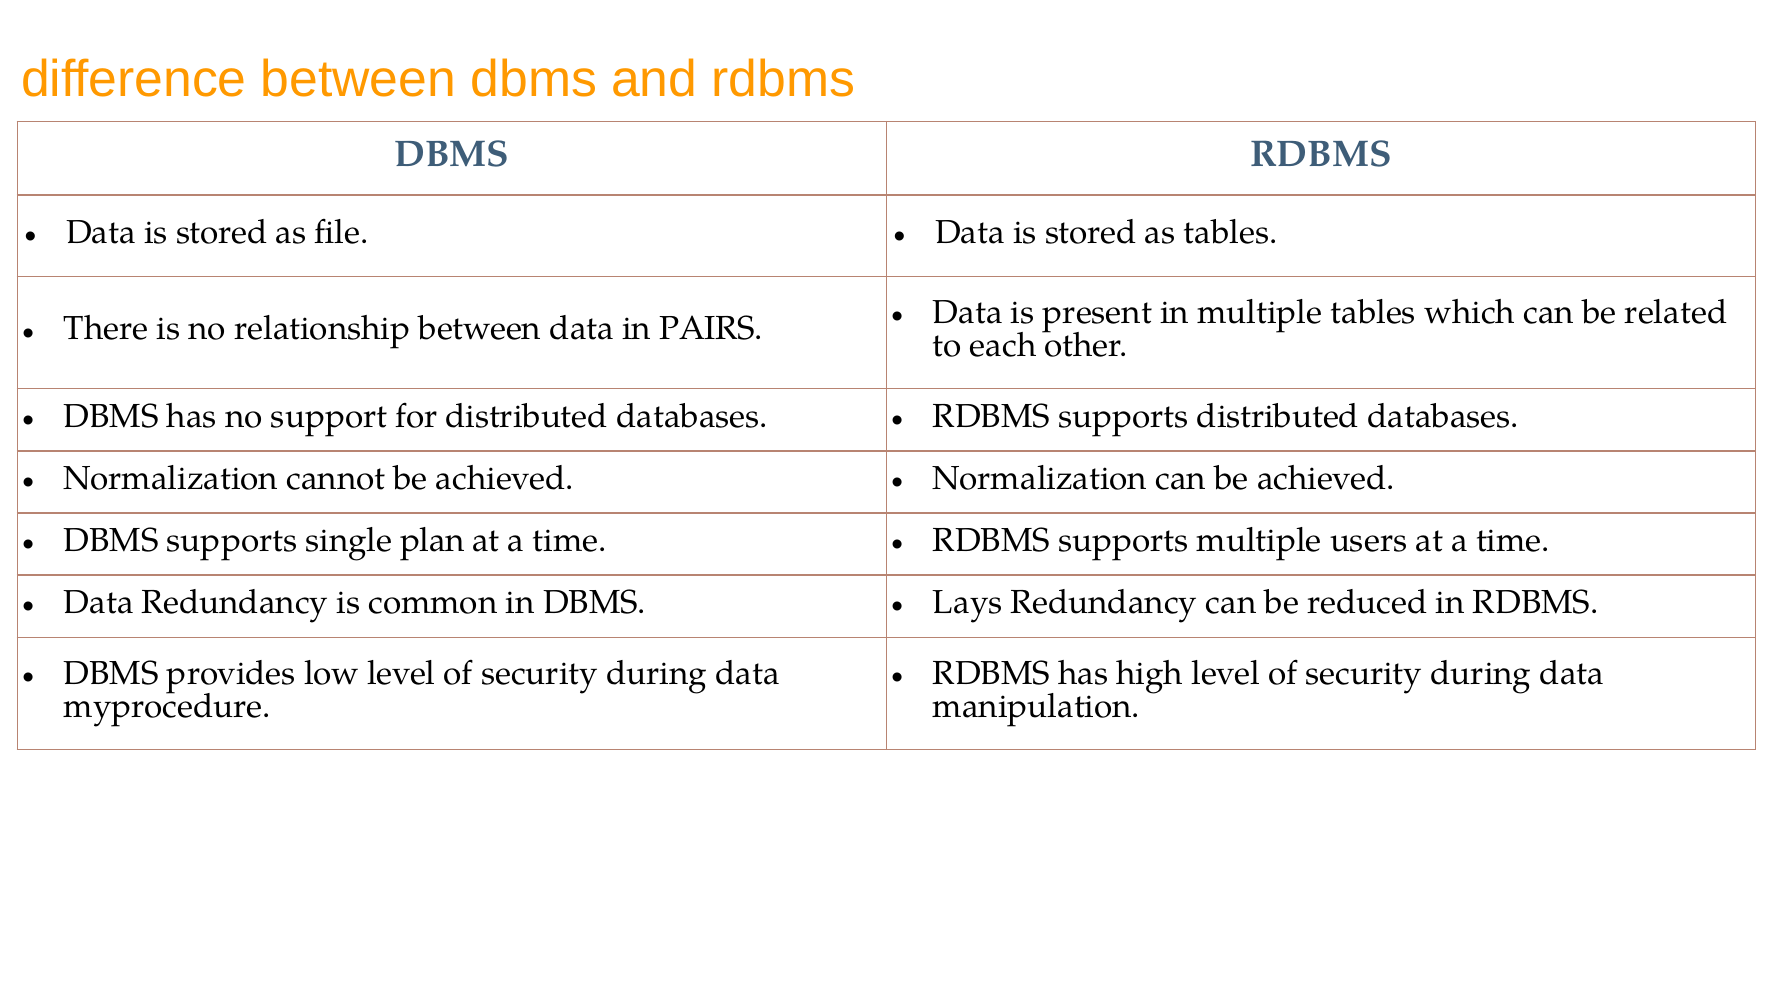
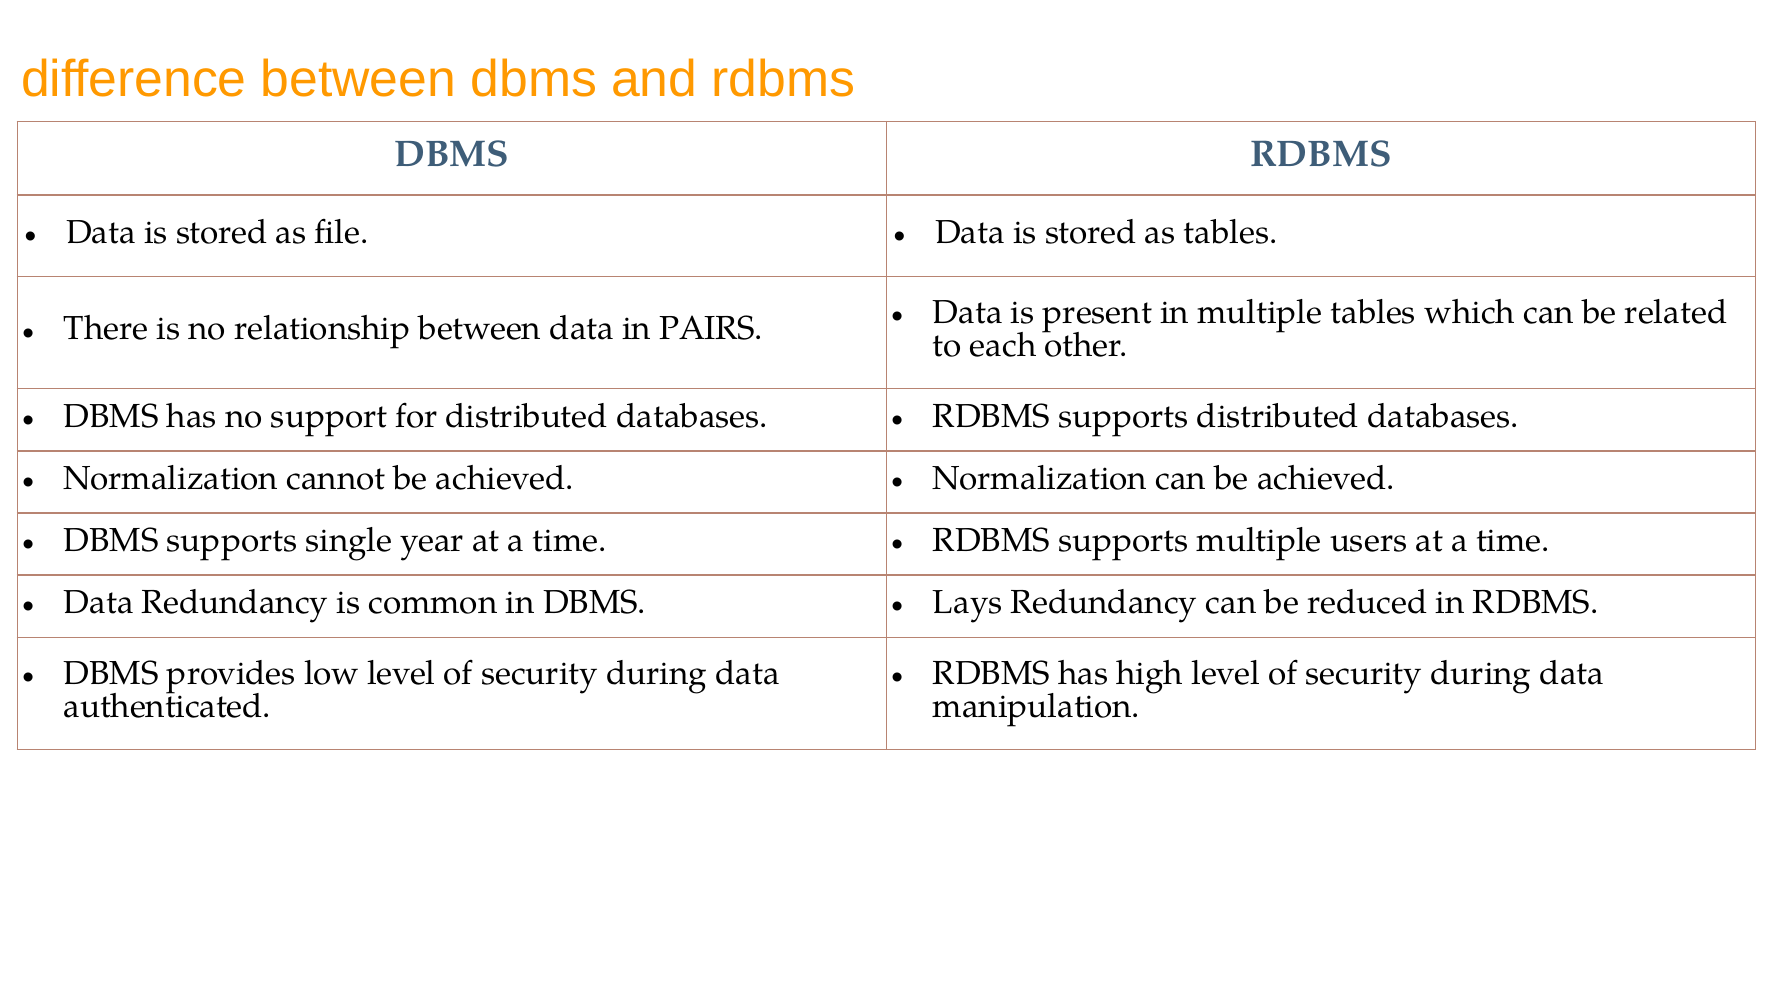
plan: plan -> year
myprocedure: myprocedure -> authenticated
